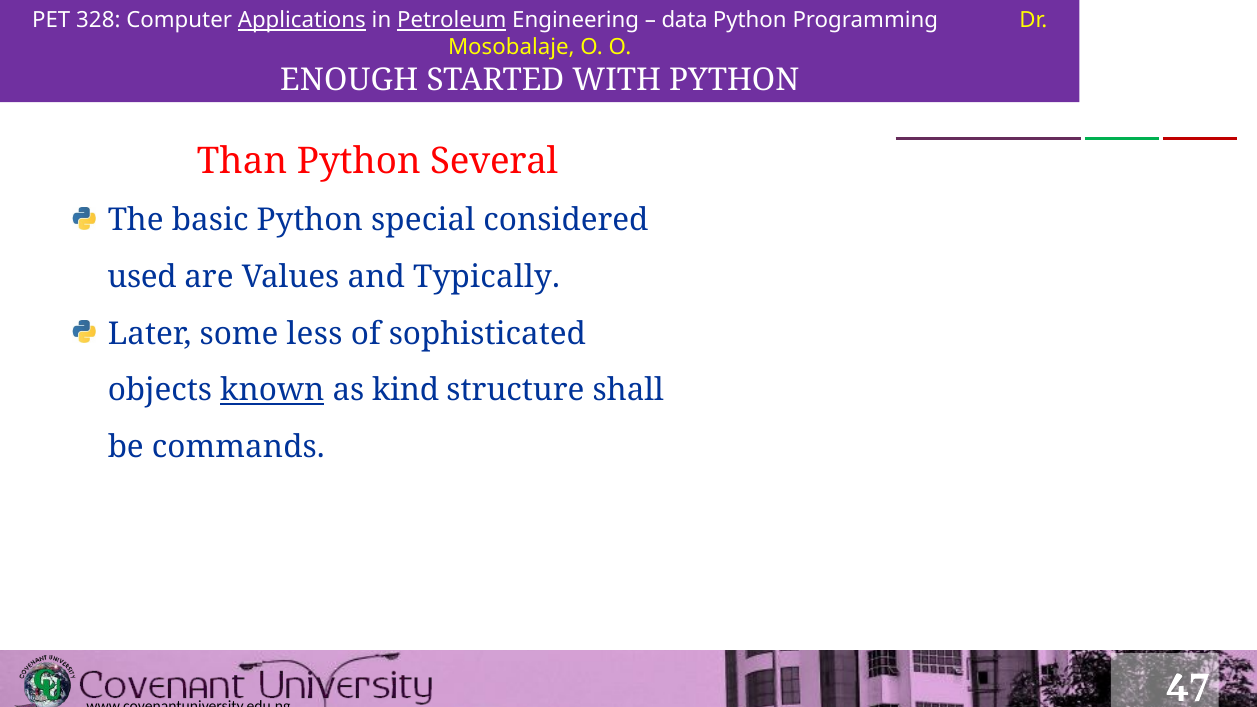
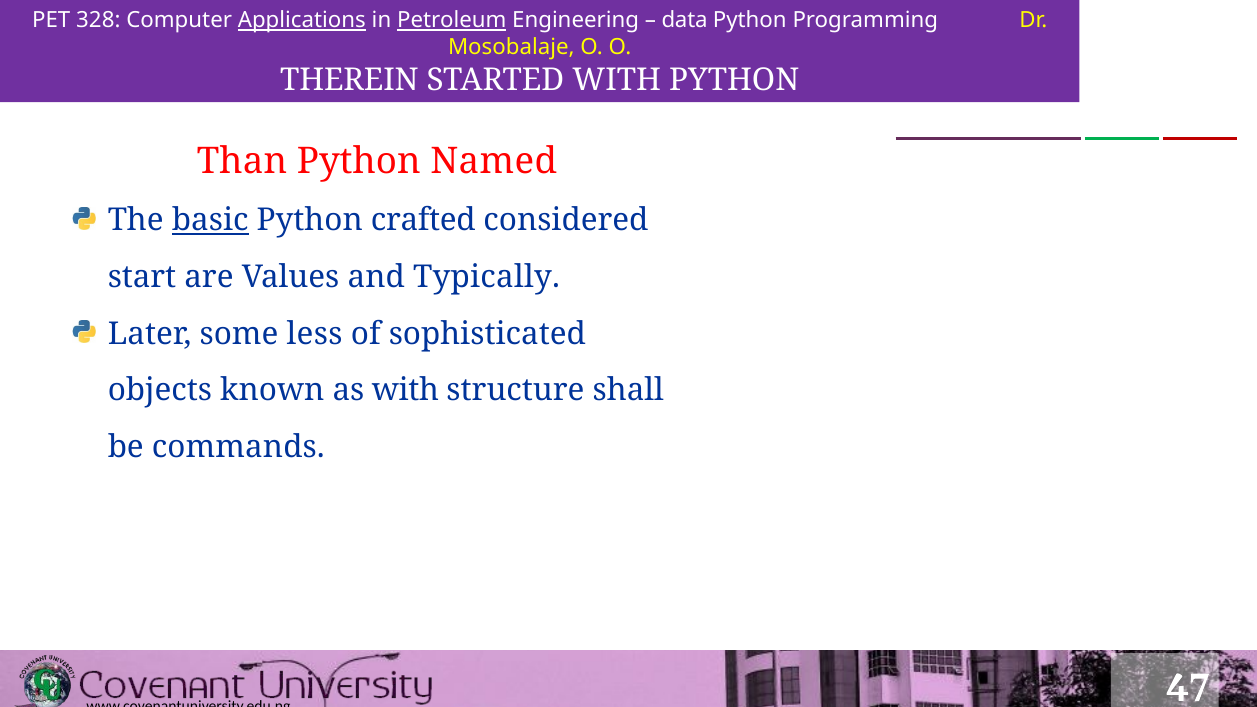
ENOUGH: ENOUGH -> THEREIN
Several: Several -> Named
basic underline: none -> present
special: special -> crafted
used: used -> start
known underline: present -> none
as kind: kind -> with
